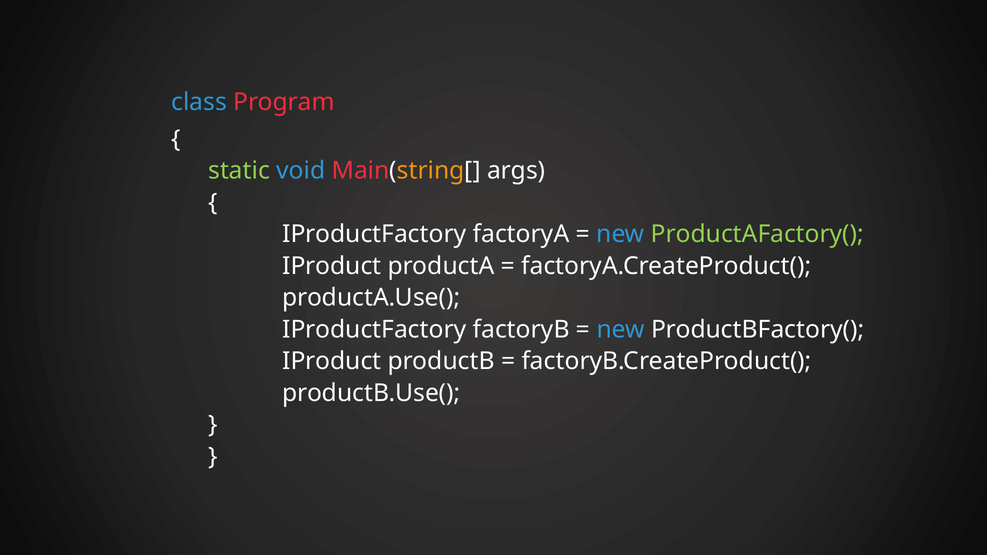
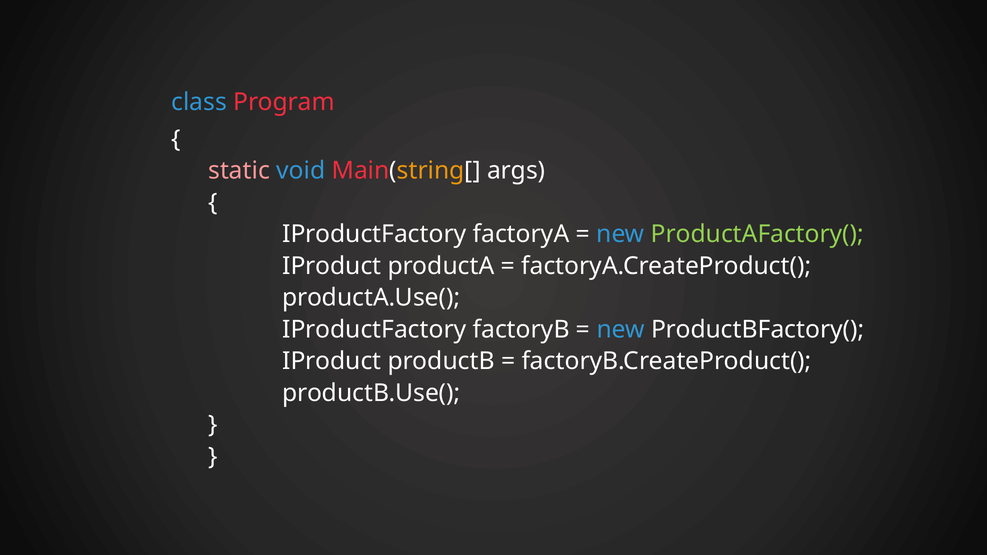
static colour: light green -> pink
